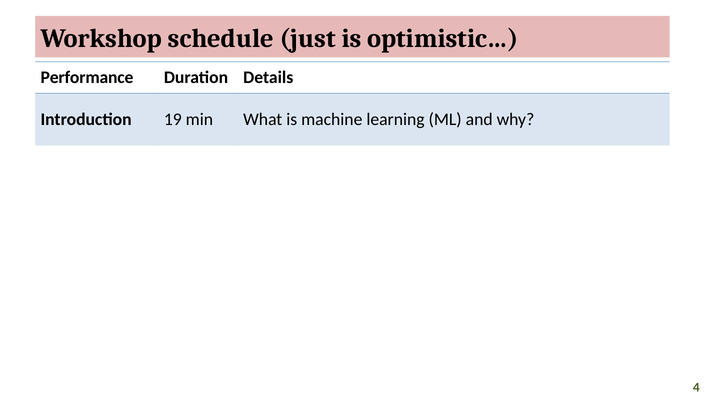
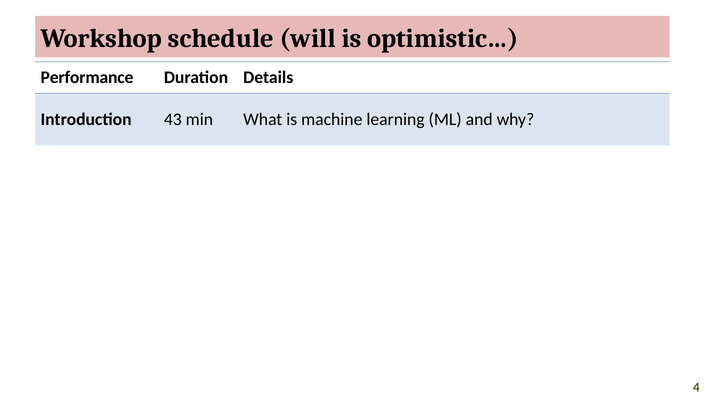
just: just -> will
19: 19 -> 43
